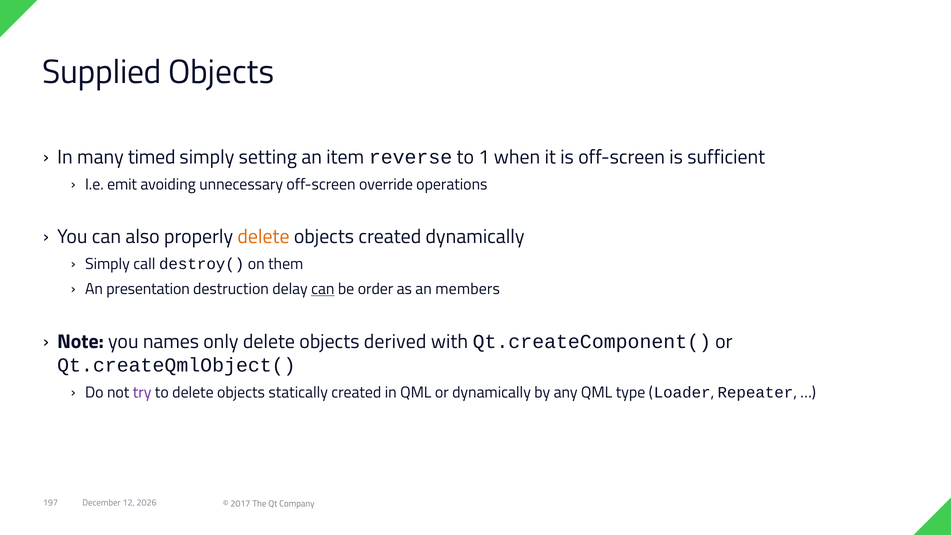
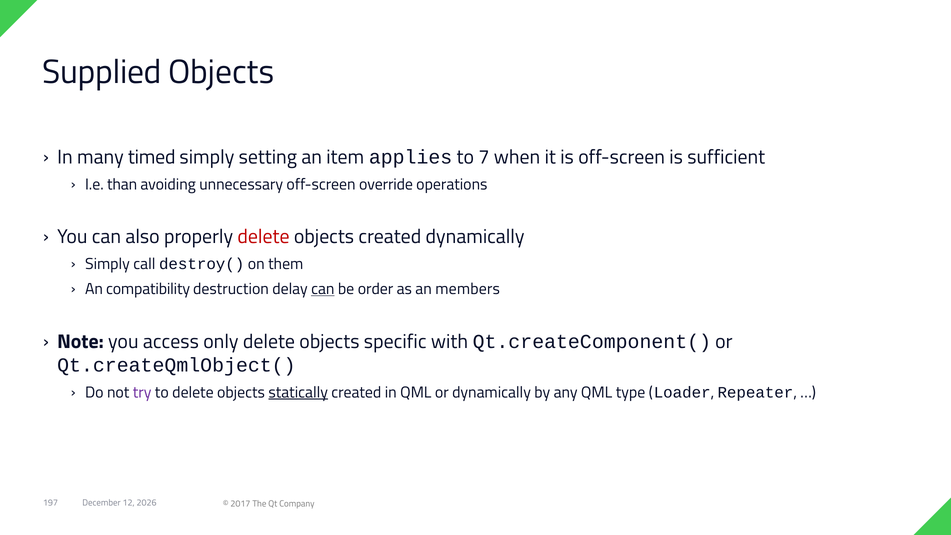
reverse: reverse -> applies
1: 1 -> 7
emit: emit -> than
delete at (264, 237) colour: orange -> red
presentation: presentation -> compatibility
names: names -> access
derived: derived -> specific
statically underline: none -> present
